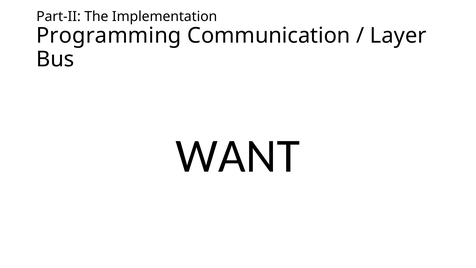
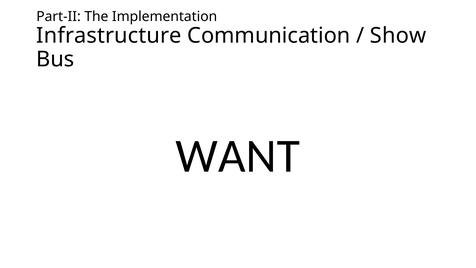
Programming: Programming -> Infrastructure
Layer: Layer -> Show
